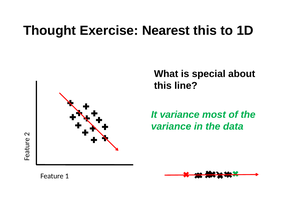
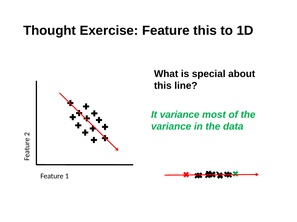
Exercise Nearest: Nearest -> Feature
